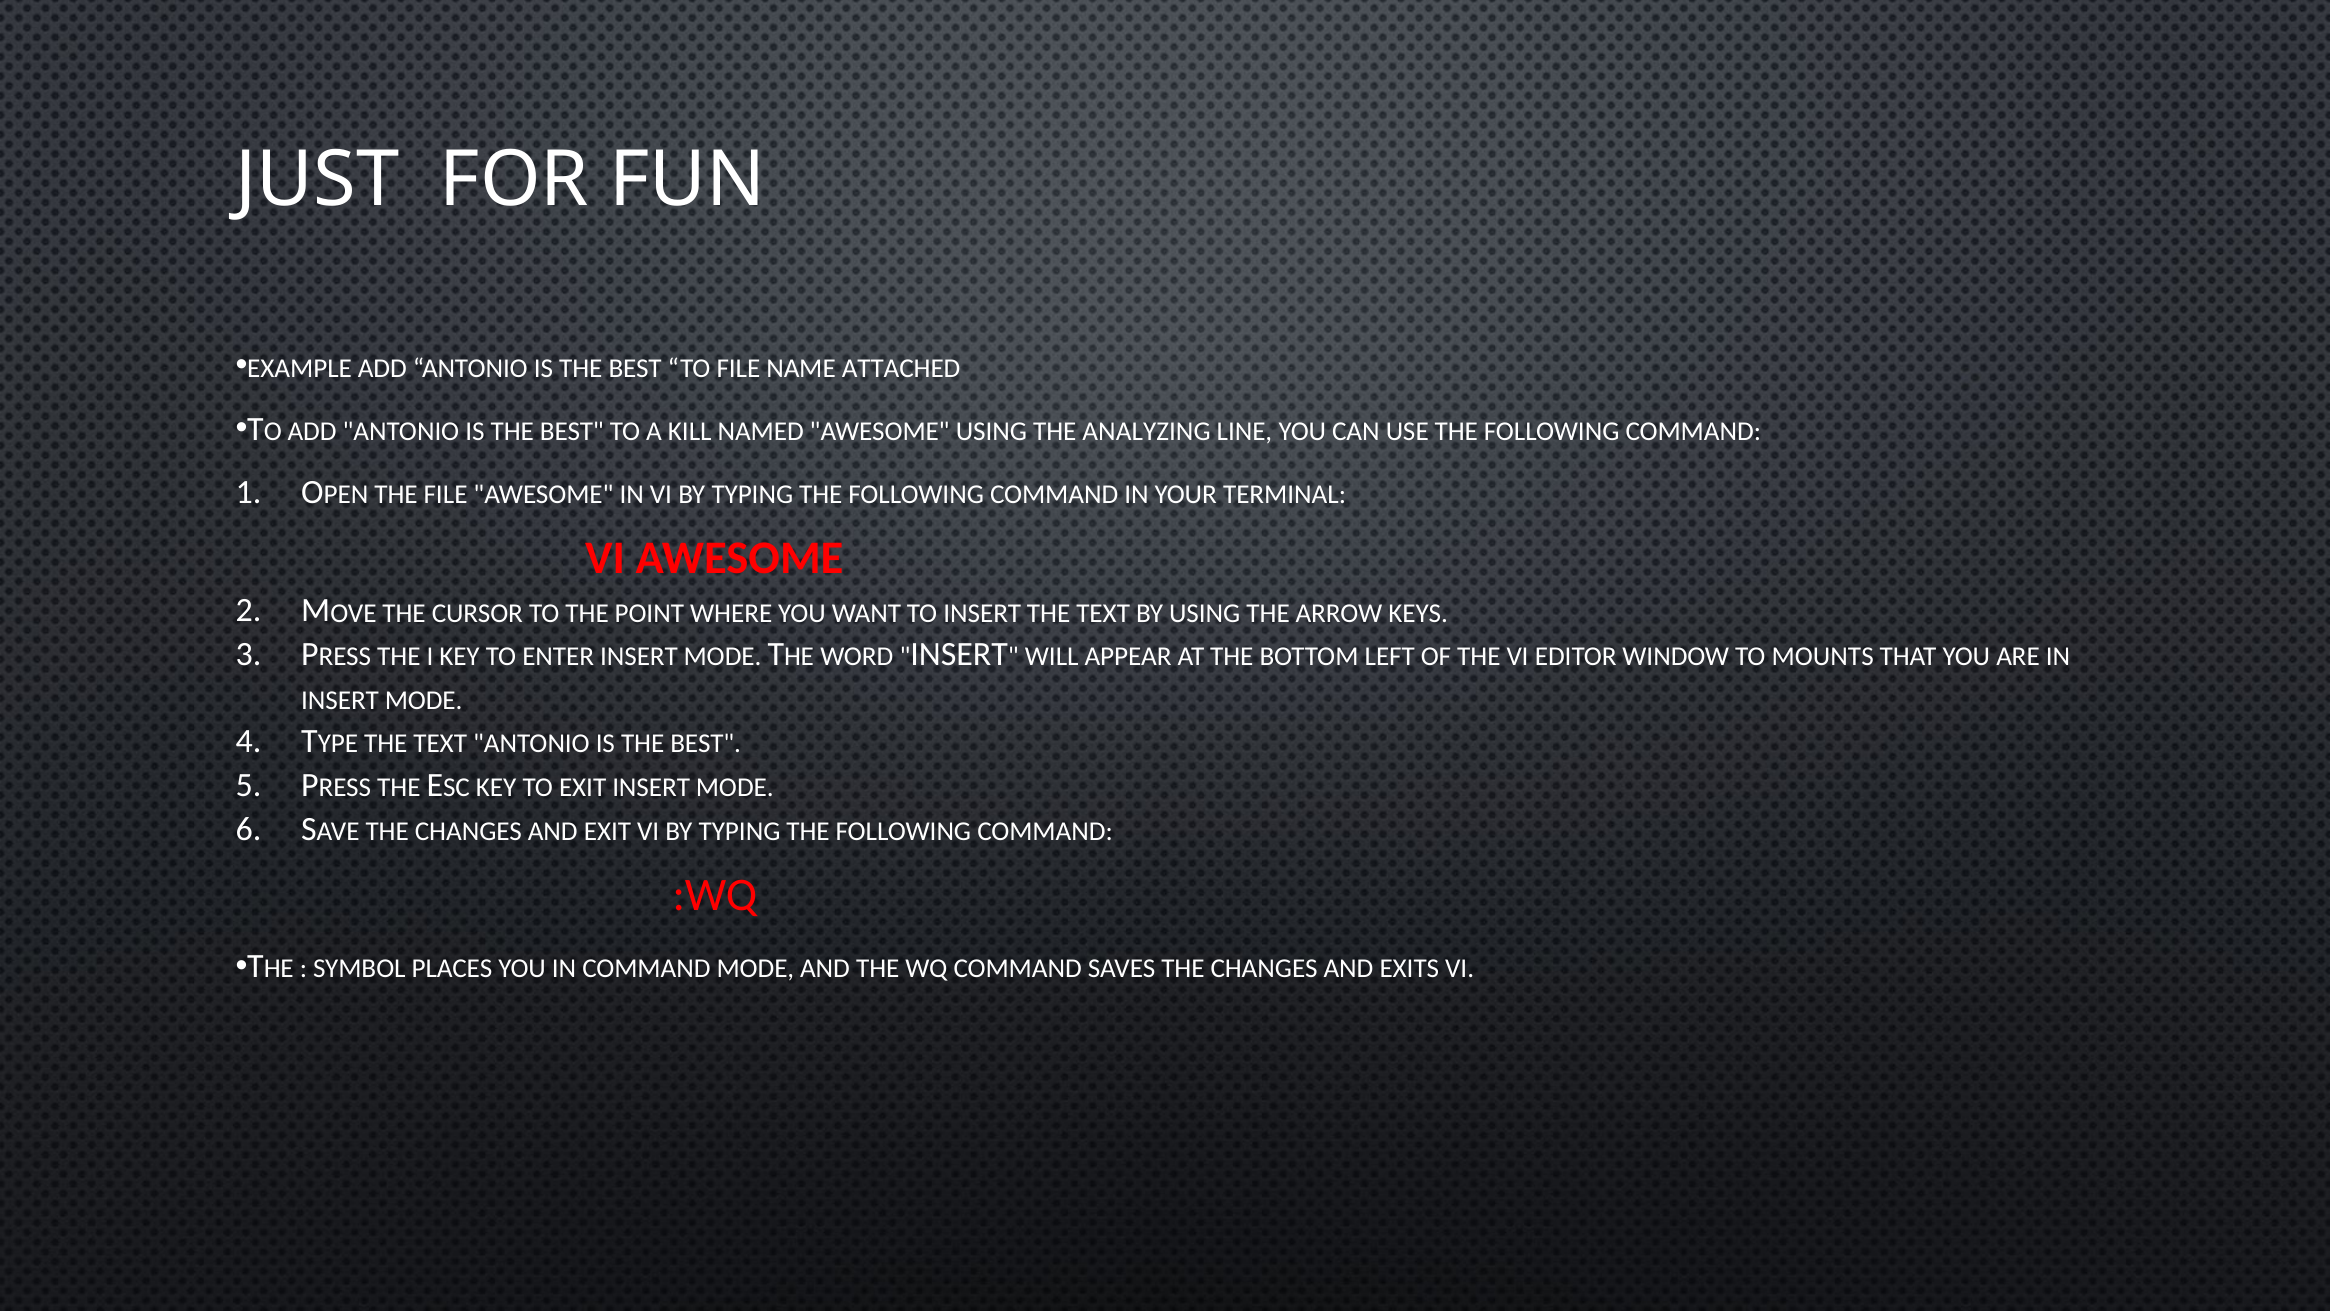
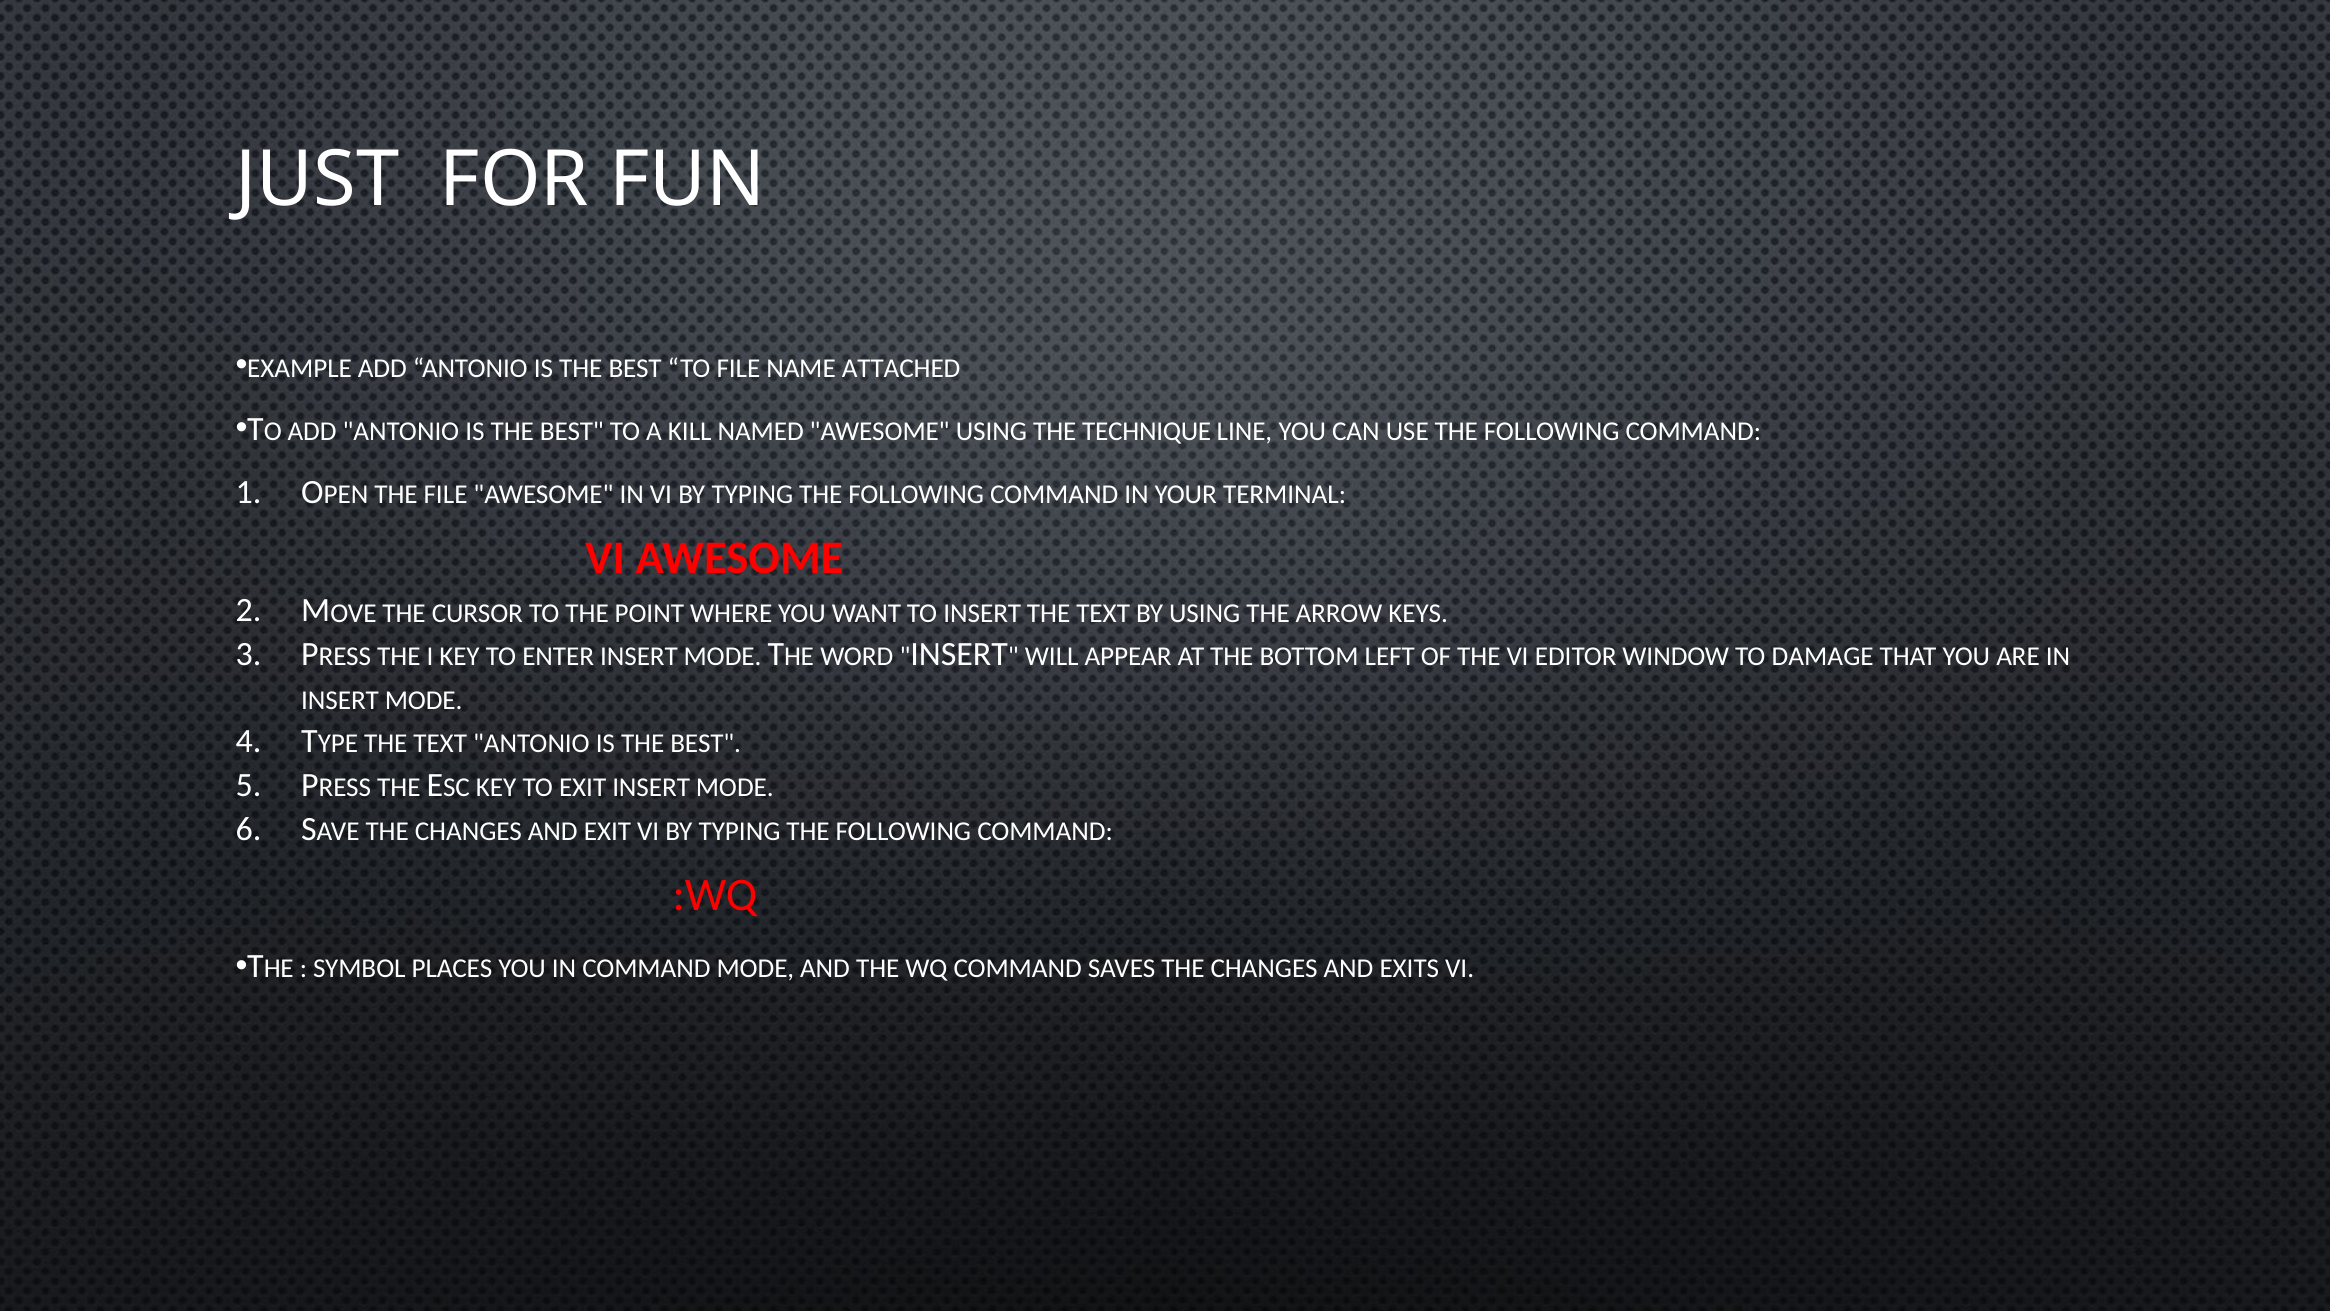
ANALYZING: ANALYZING -> TECHNIQUE
MOUNTS: MOUNTS -> DAMAGE
